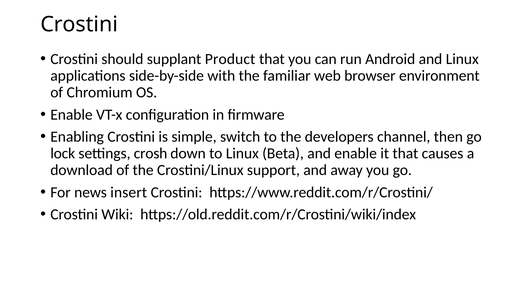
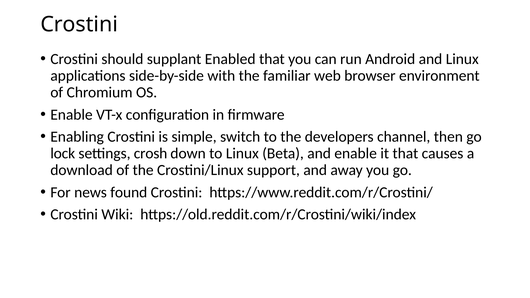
Product: Product -> Enabled
insert: insert -> found
